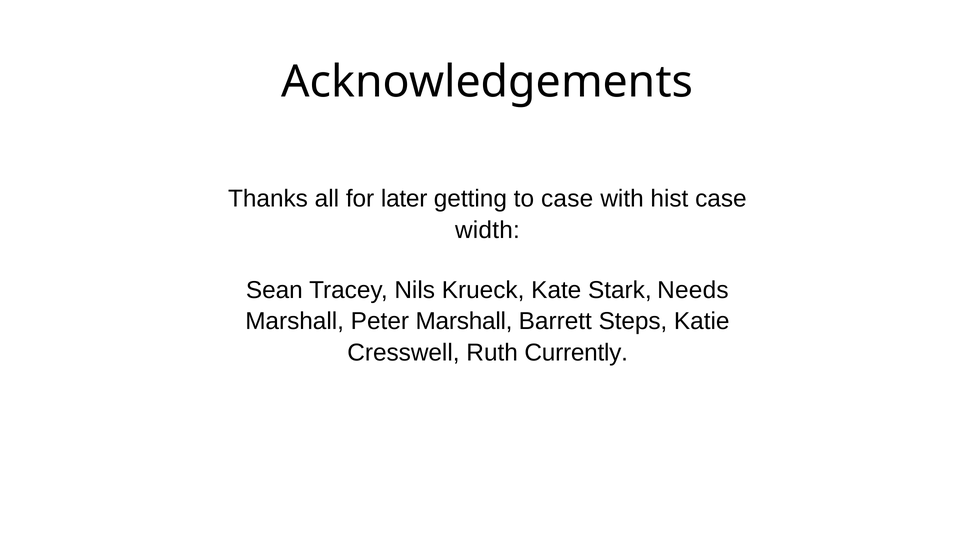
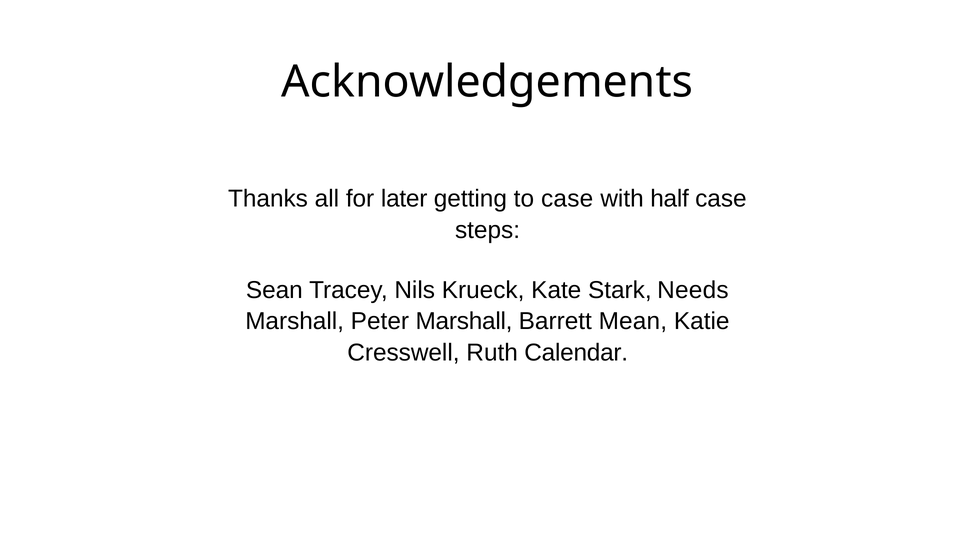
hist: hist -> half
width: width -> steps
Steps: Steps -> Mean
Currently: Currently -> Calendar
